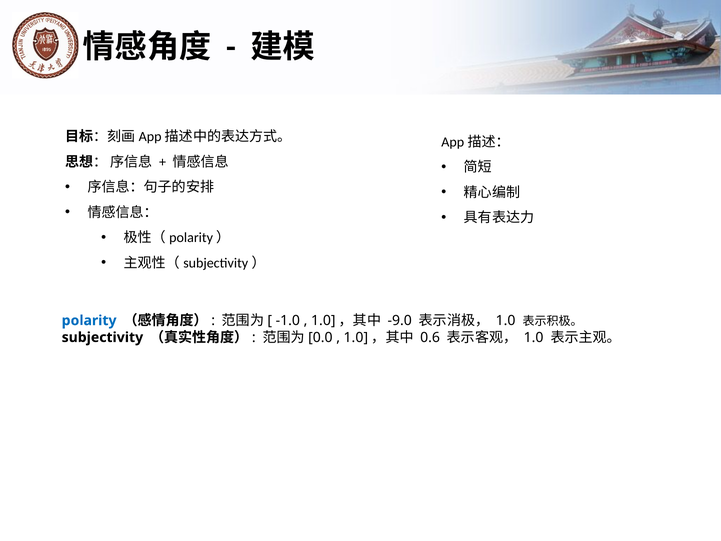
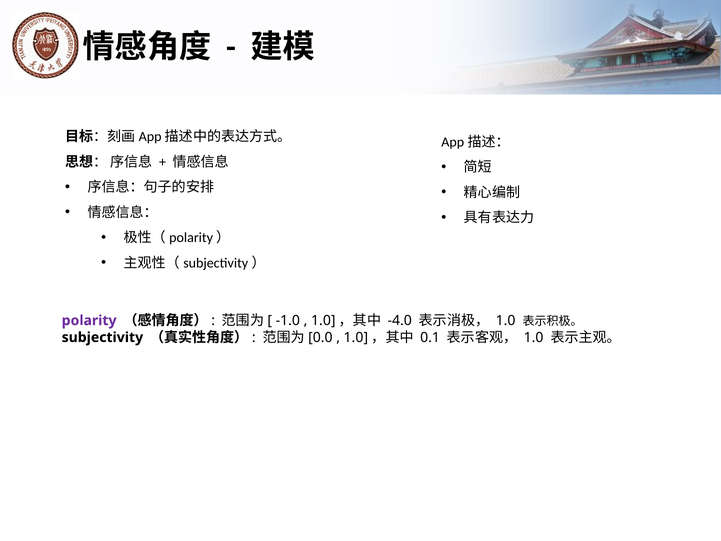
polarity colour: blue -> purple
-9.0: -9.0 -> -4.0
0.6: 0.6 -> 0.1
